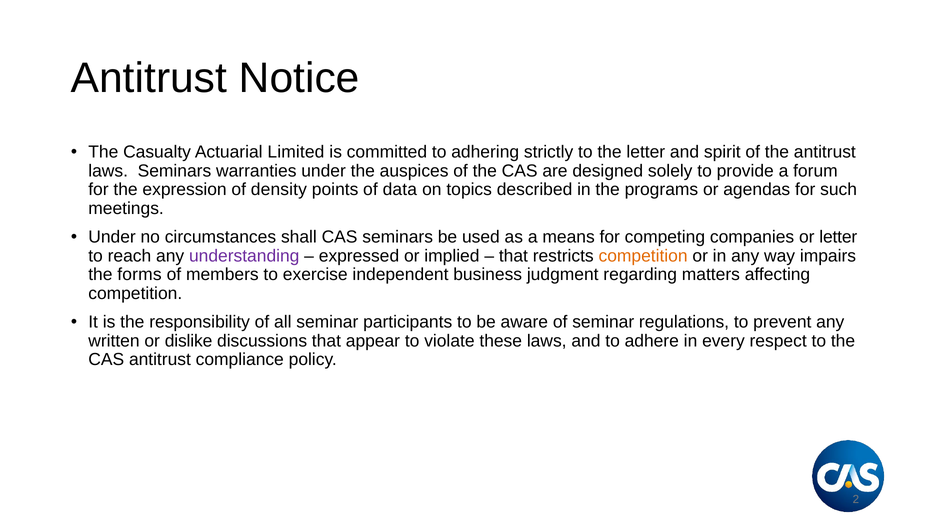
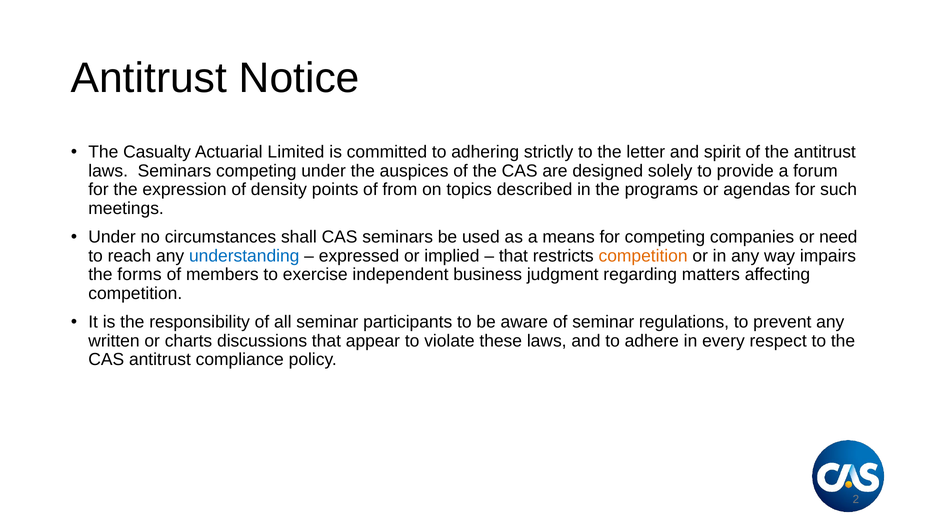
Seminars warranties: warranties -> competing
data: data -> from
or letter: letter -> need
understanding colour: purple -> blue
dislike: dislike -> charts
